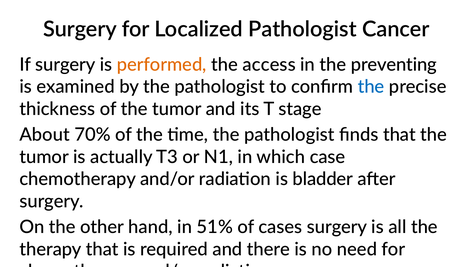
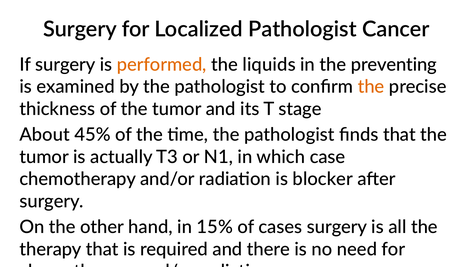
access: access -> liquids
the at (371, 87) colour: blue -> orange
70%: 70% -> 45%
bladder: bladder -> blocker
51%: 51% -> 15%
